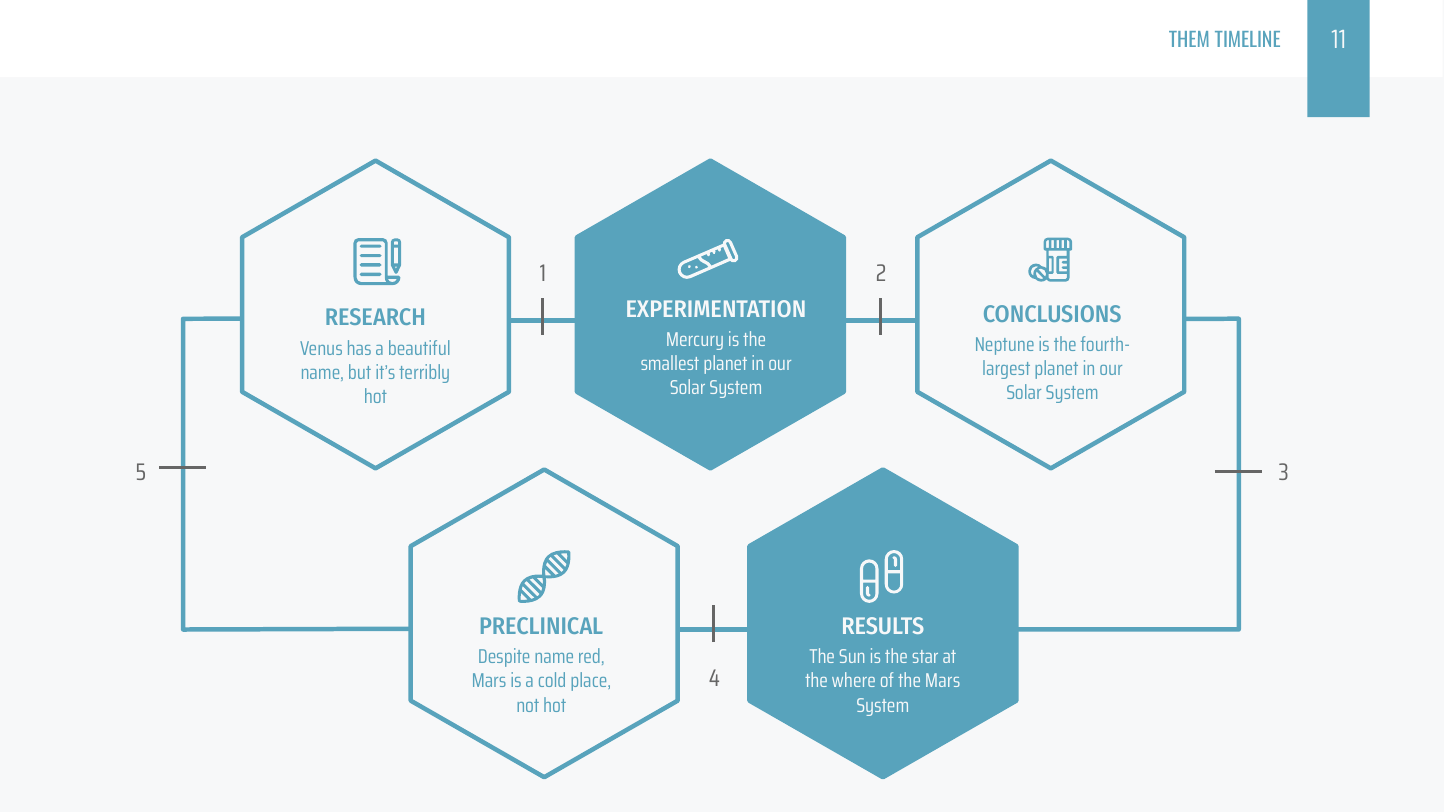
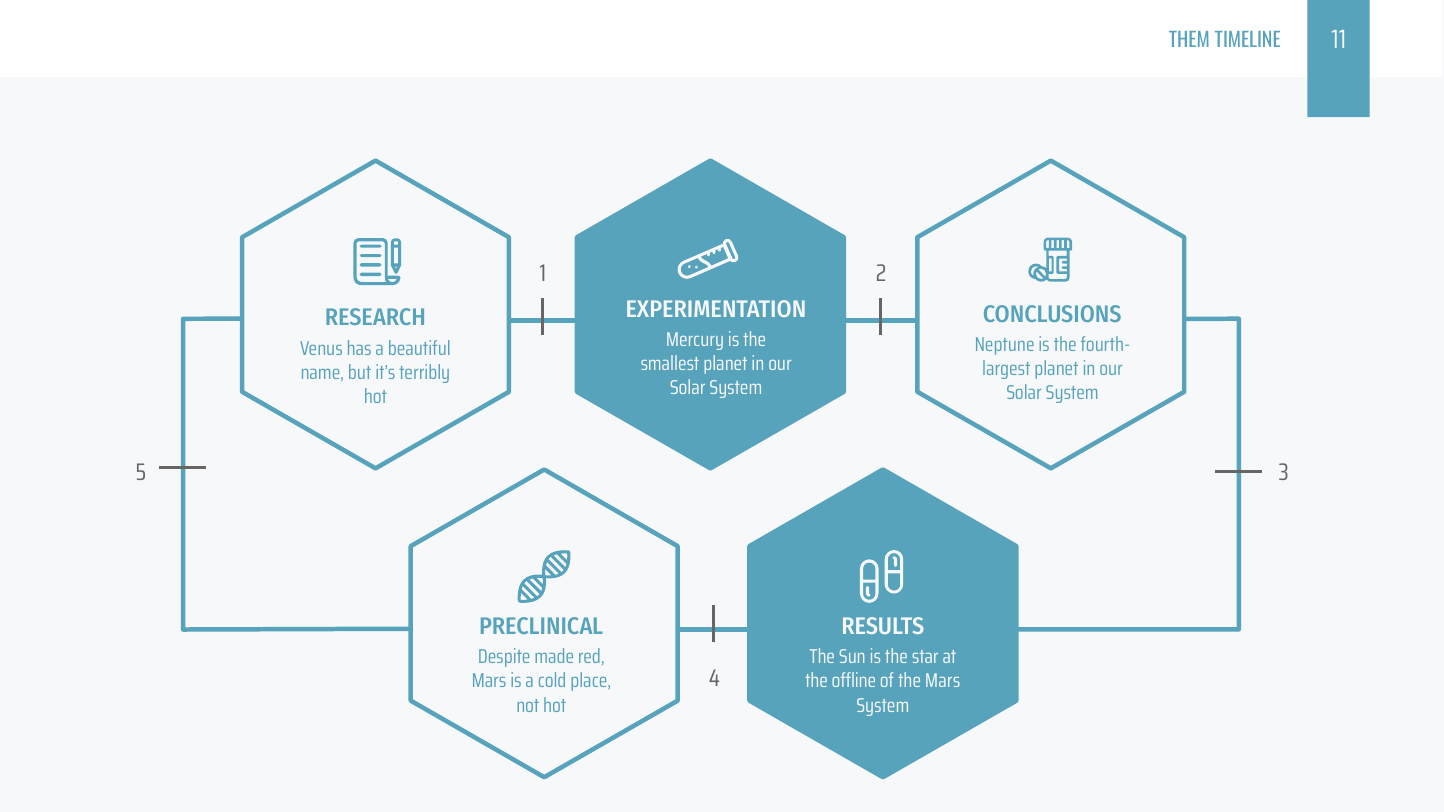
Despite name: name -> made
where: where -> offline
